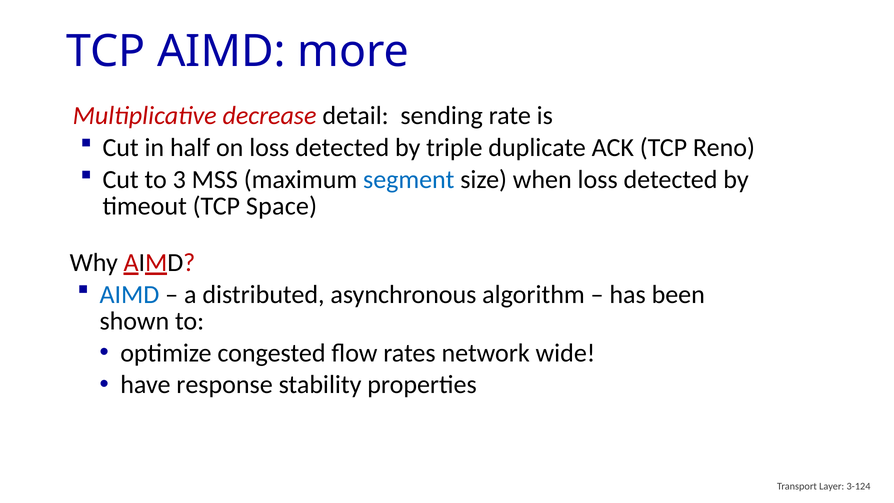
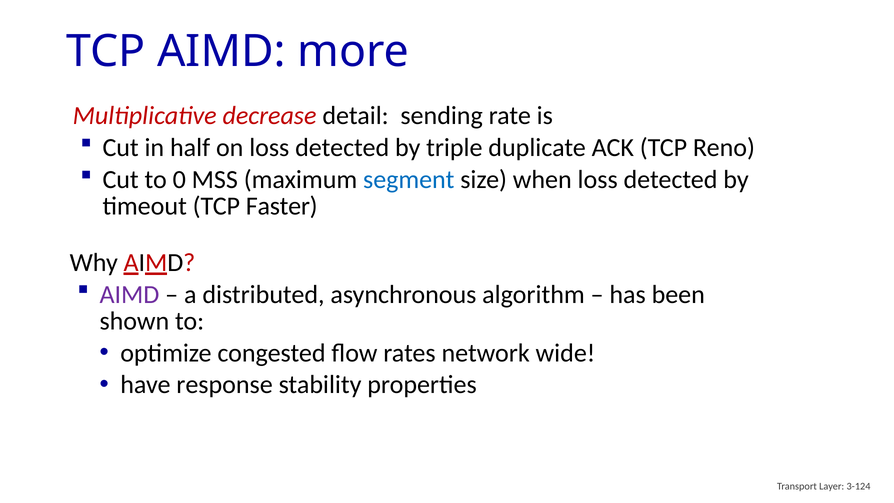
3: 3 -> 0
Space: Space -> Faster
AIMD at (129, 294) colour: blue -> purple
